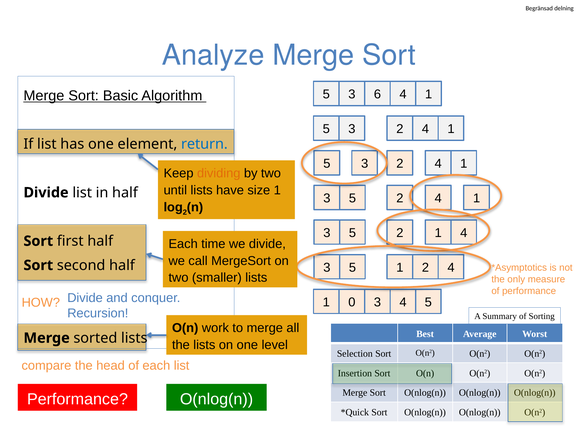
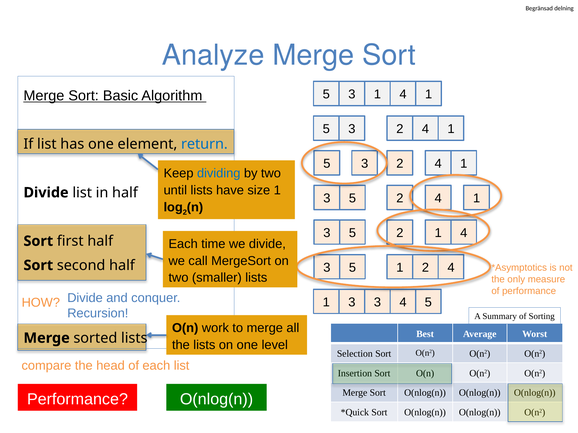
3 6: 6 -> 1
dividing colour: orange -> blue
1 0: 0 -> 3
